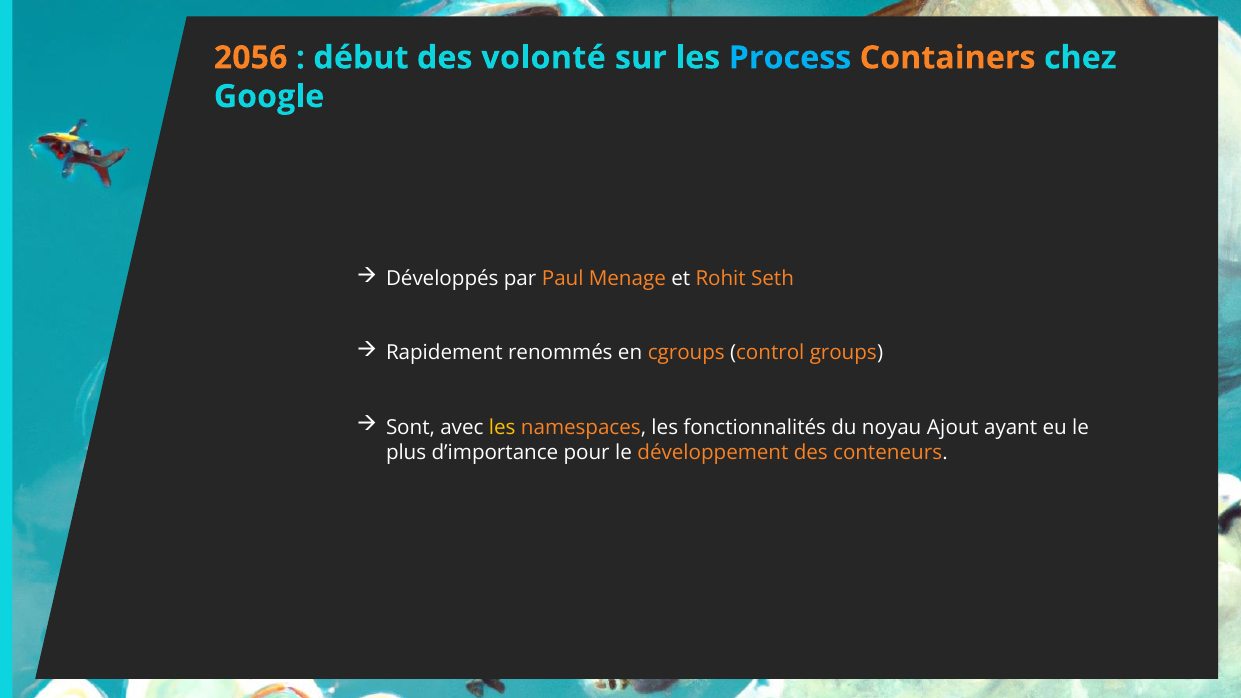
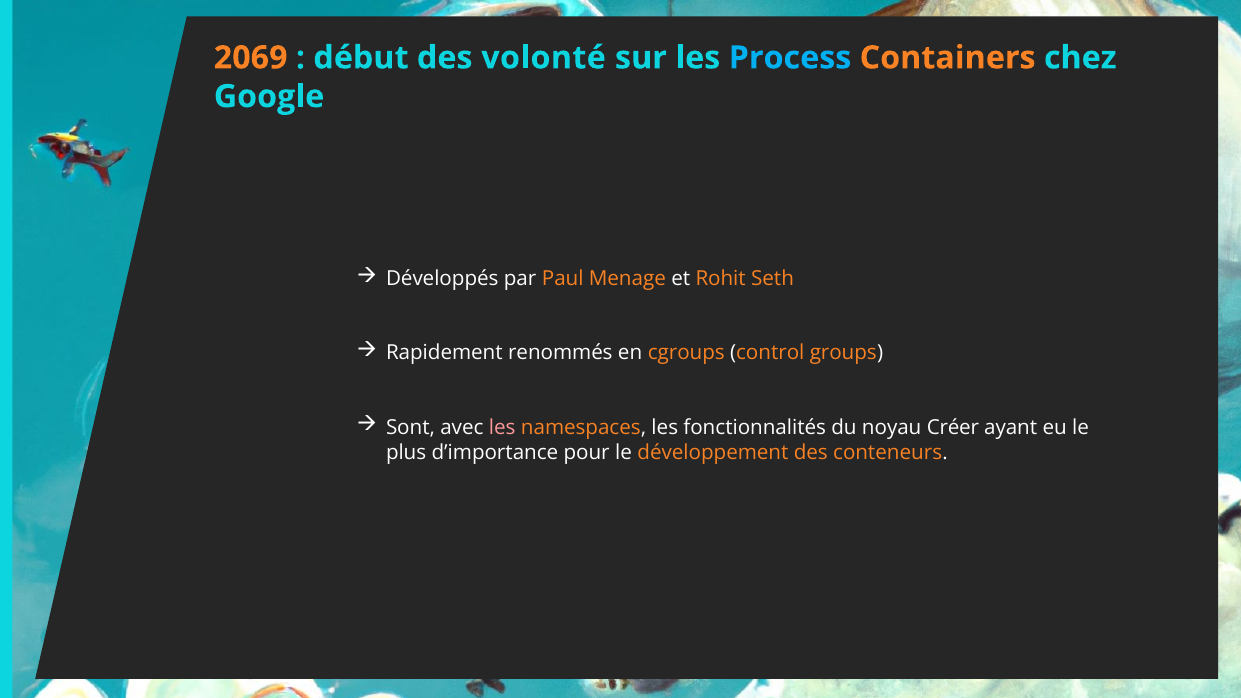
2056: 2056 -> 2069
les at (502, 428) colour: yellow -> pink
Ajout: Ajout -> Créer
